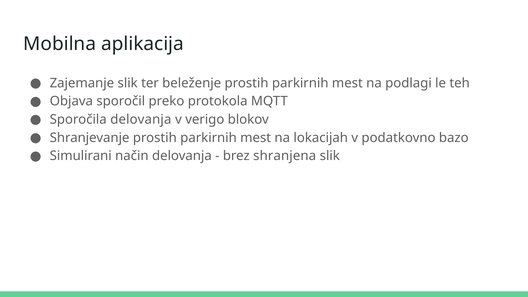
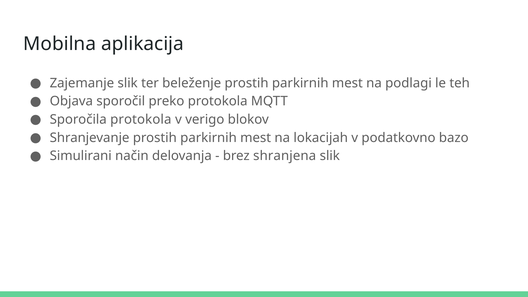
Sporočila delovanja: delovanja -> protokola
